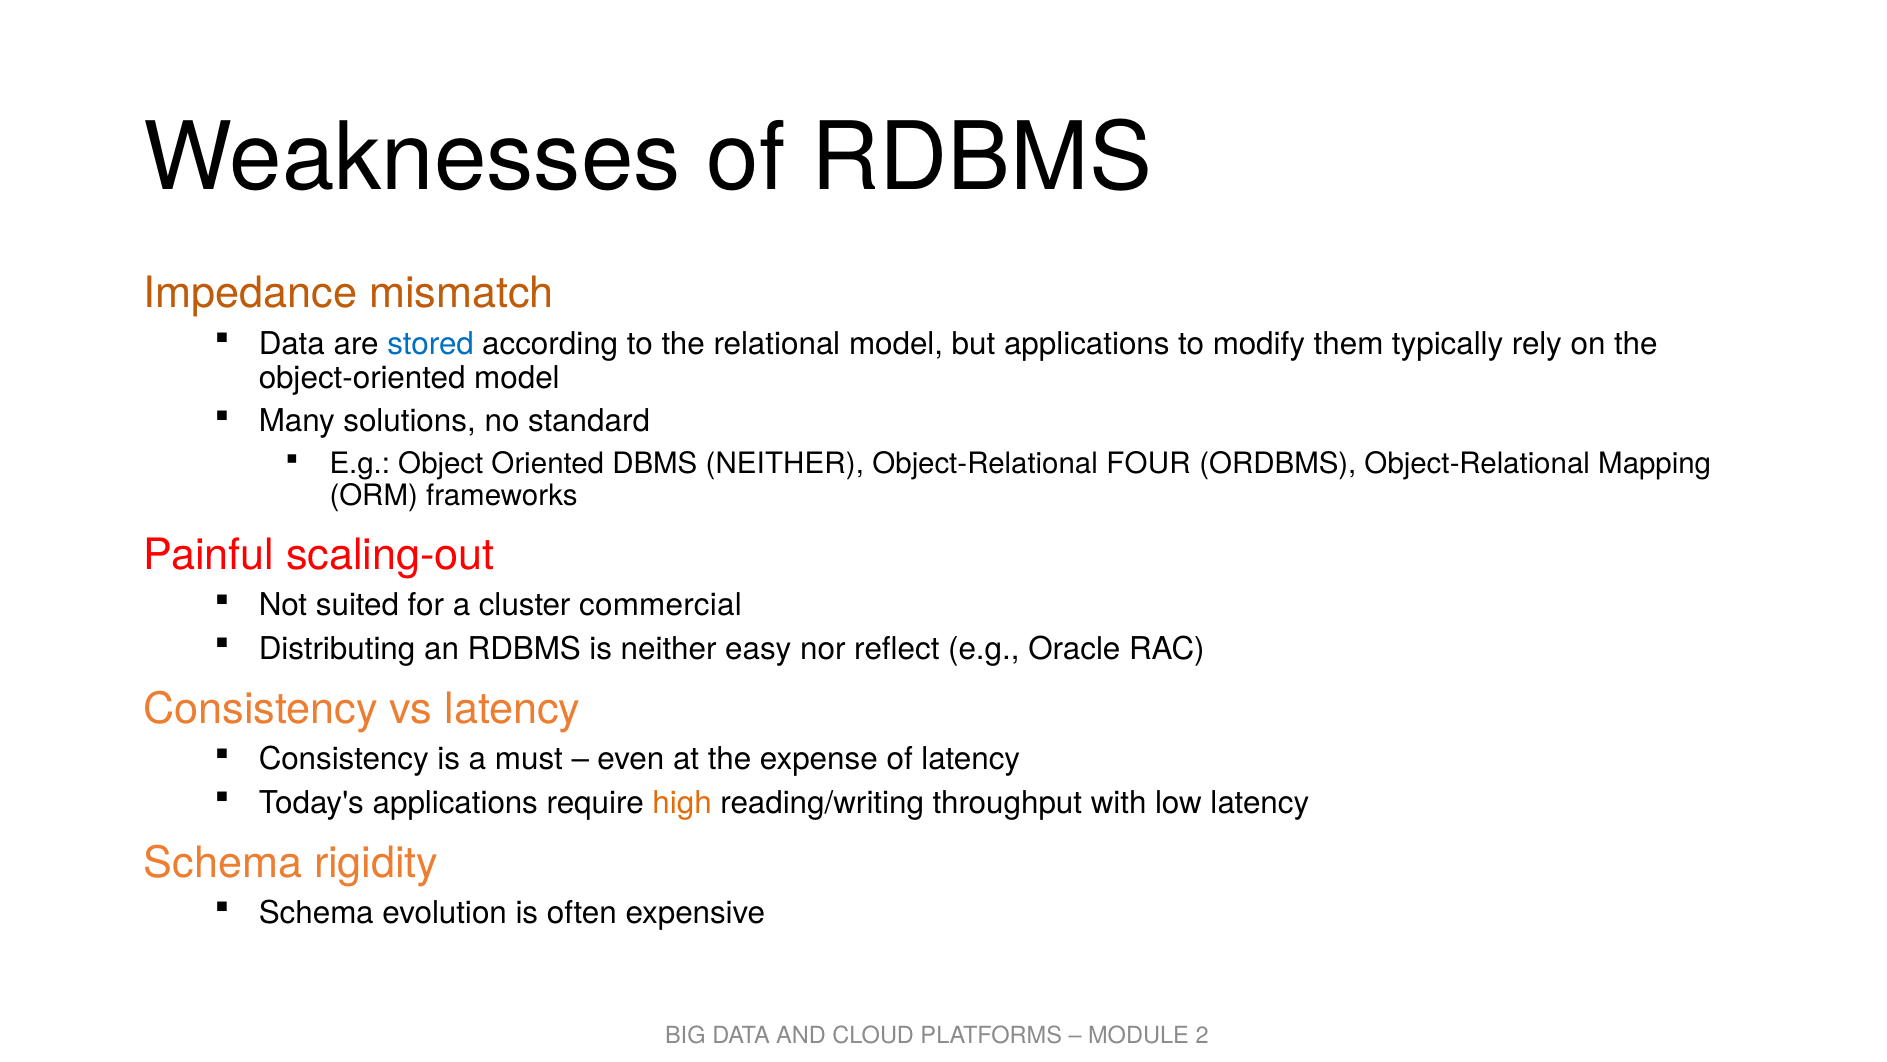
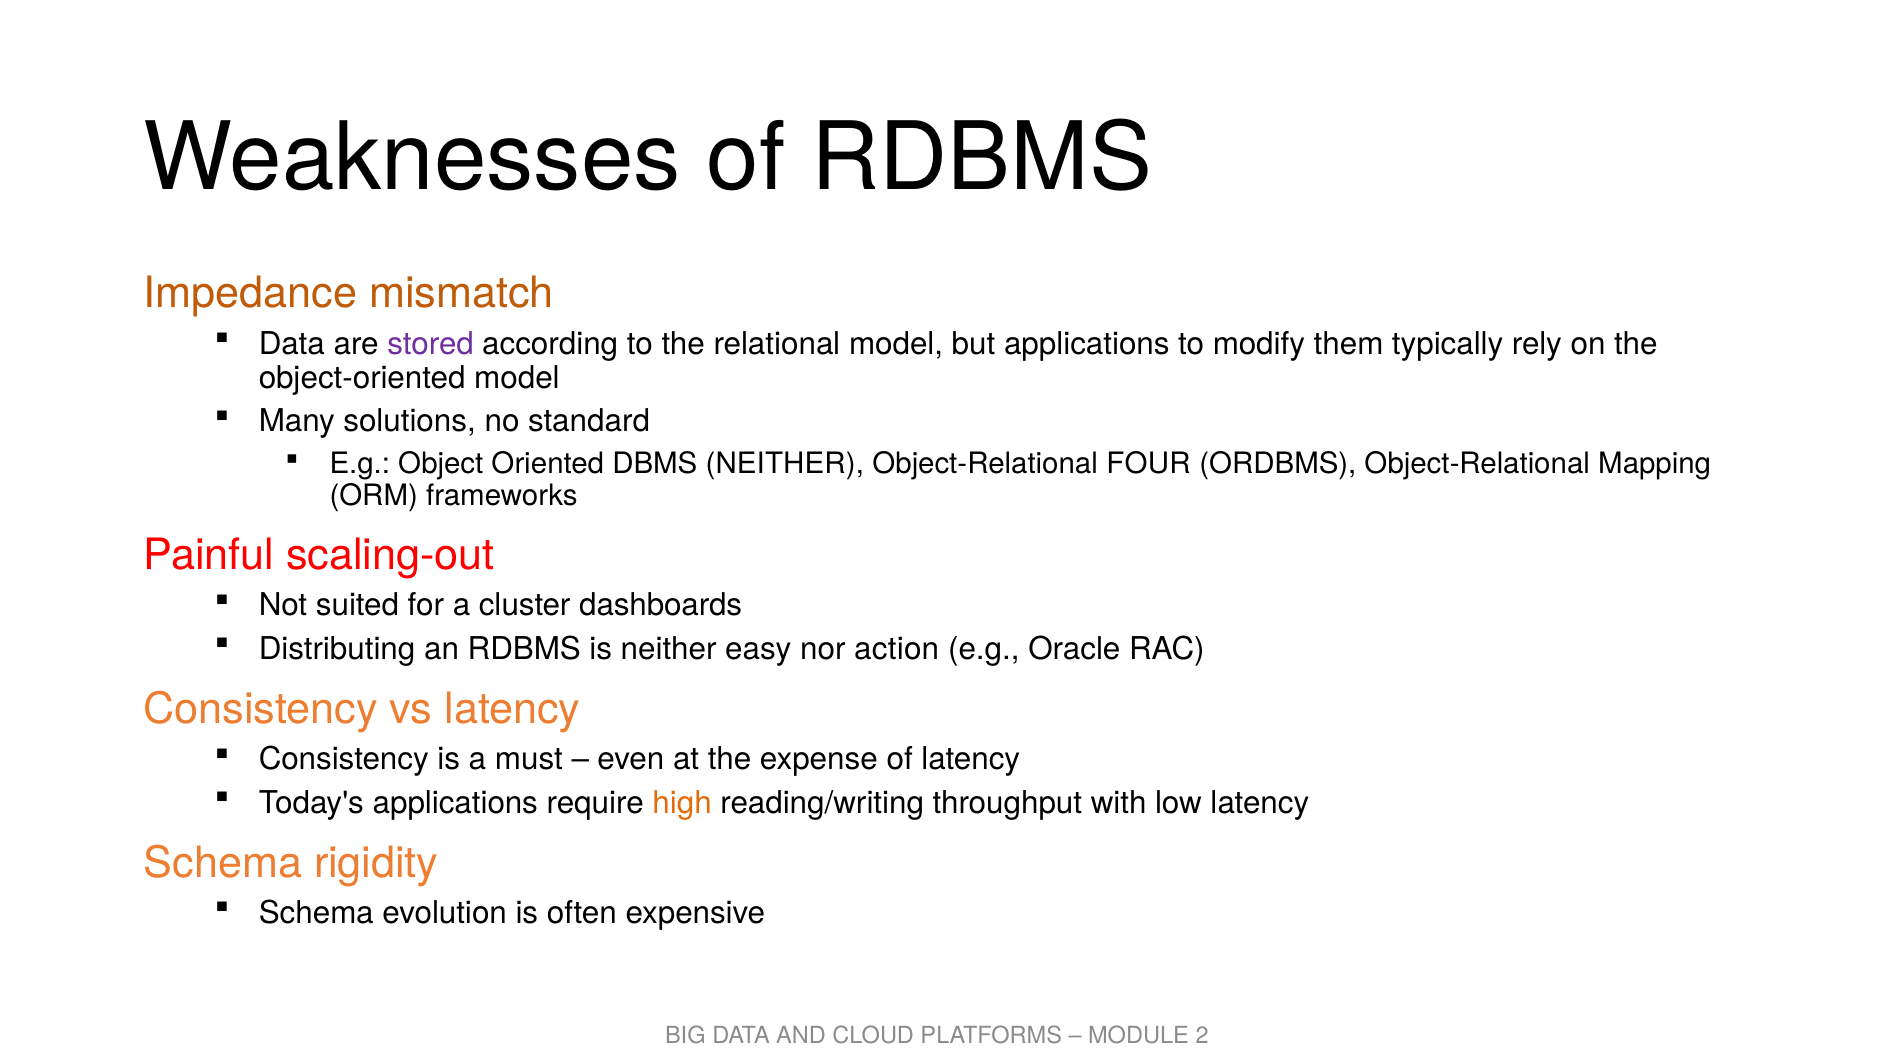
stored colour: blue -> purple
commercial: commercial -> dashboards
reflect: reflect -> action
